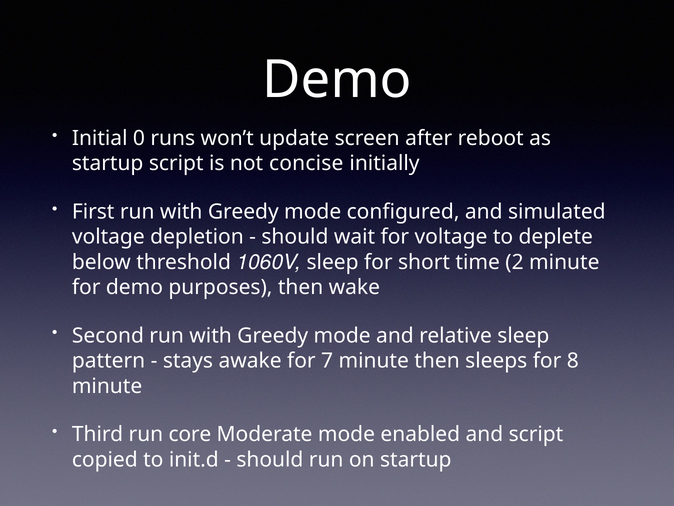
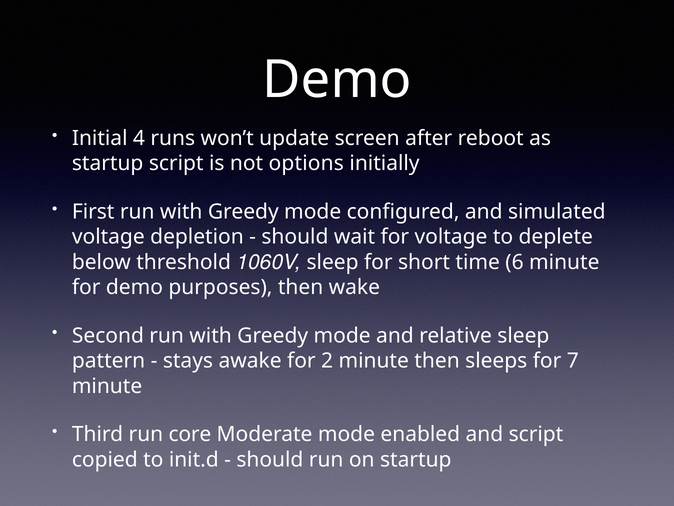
0: 0 -> 4
concise: concise -> options
2: 2 -> 6
7: 7 -> 2
8: 8 -> 7
